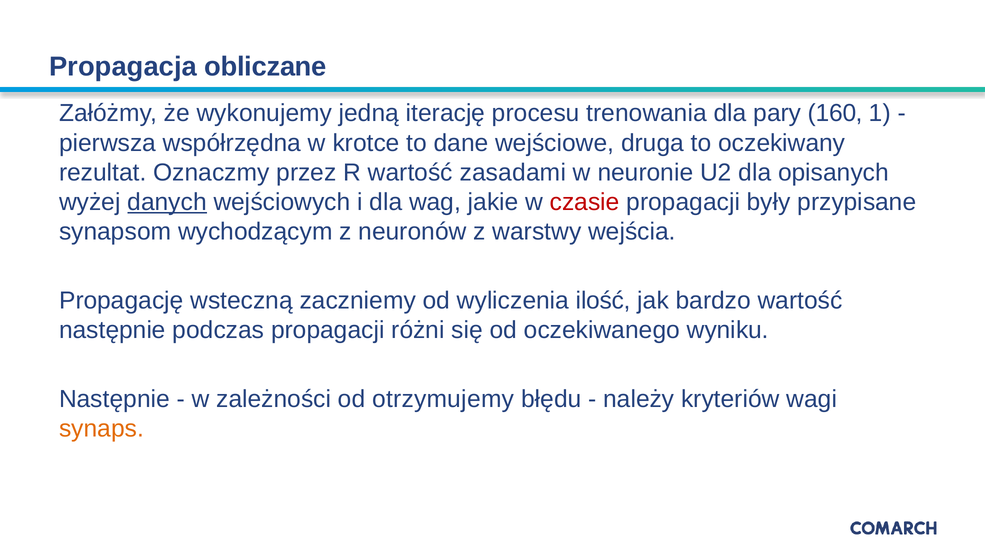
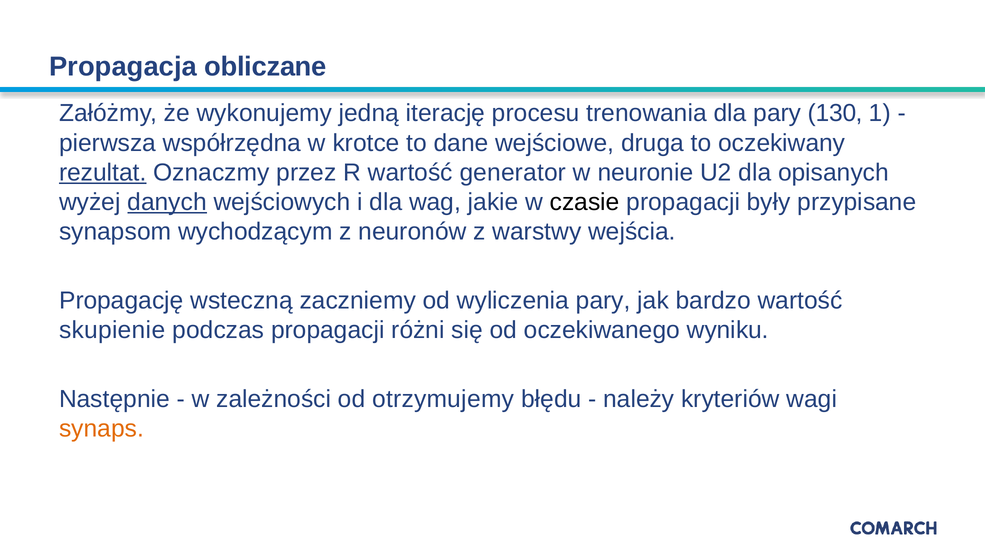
160: 160 -> 130
rezultat underline: none -> present
zasadami: zasadami -> generator
czasie colour: red -> black
wyliczenia ilość: ilość -> pary
następnie at (112, 330): następnie -> skupienie
